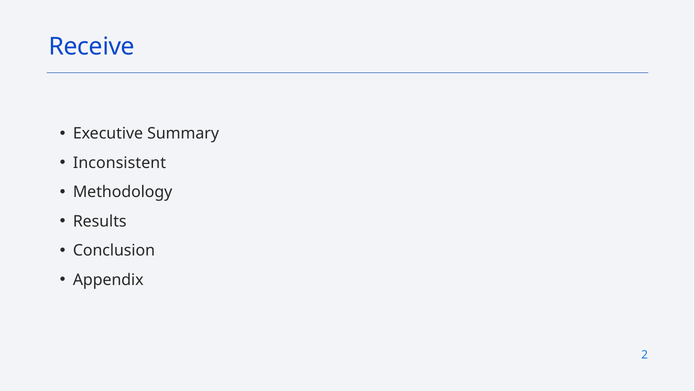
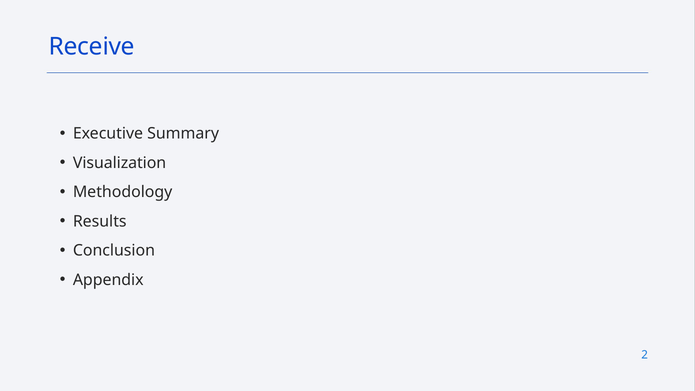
Inconsistent: Inconsistent -> Visualization
